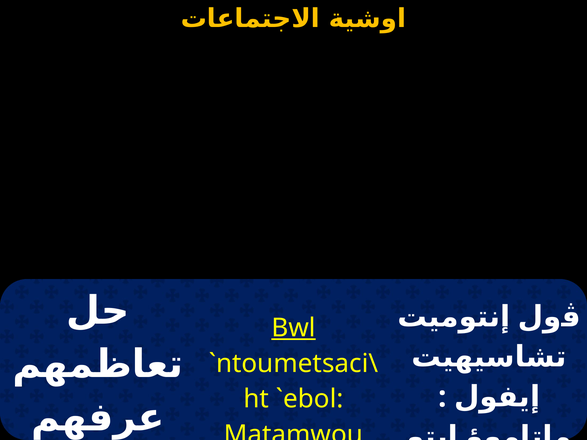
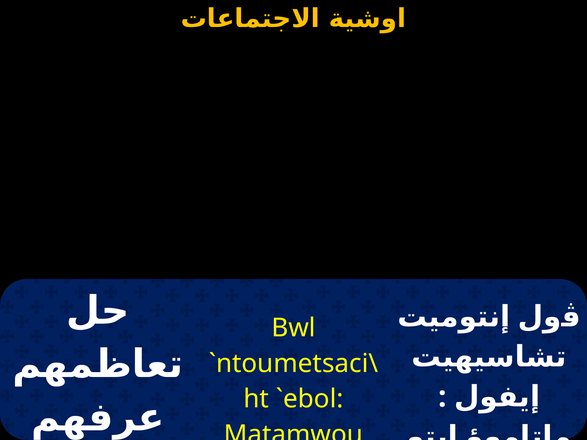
Bwl underline: present -> none
